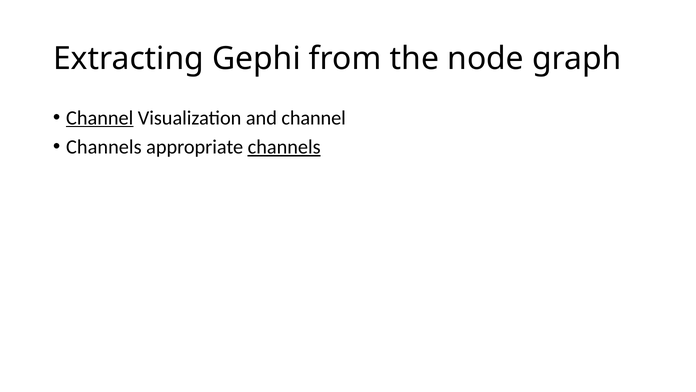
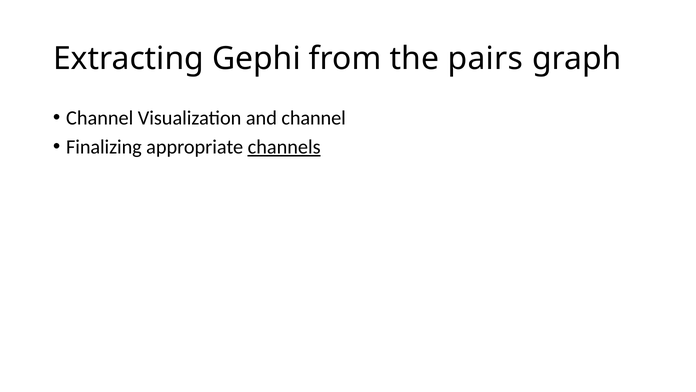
node: node -> pairs
Channel at (100, 118) underline: present -> none
Channels at (104, 147): Channels -> Finalizing
